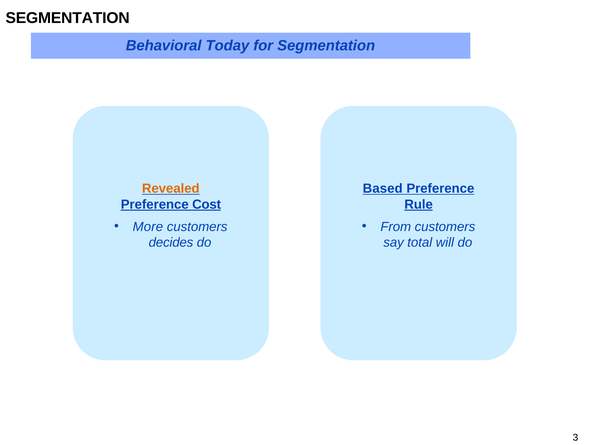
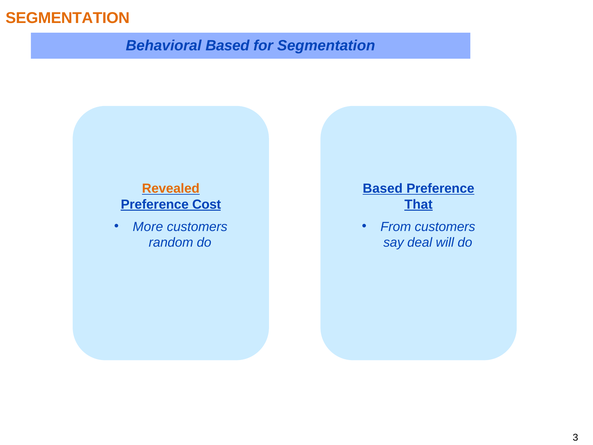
SEGMENTATION at (68, 18) colour: black -> orange
Behavioral Today: Today -> Based
Rule: Rule -> That
decides: decides -> random
total: total -> deal
